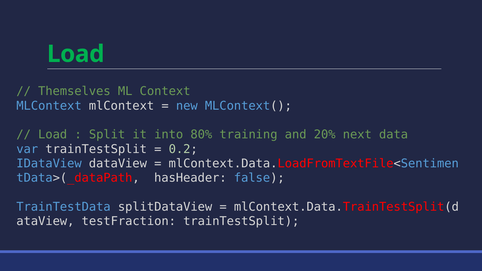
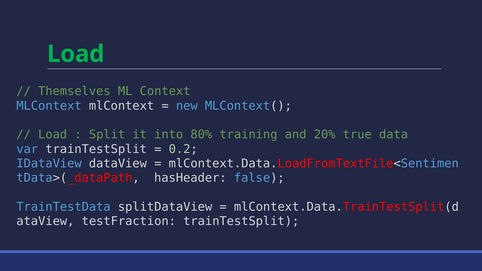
next: next -> true
